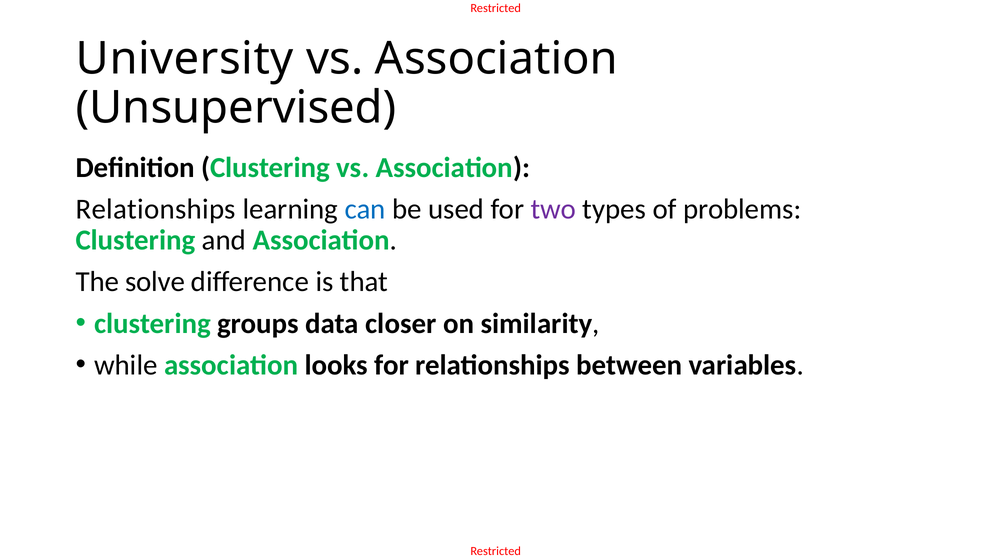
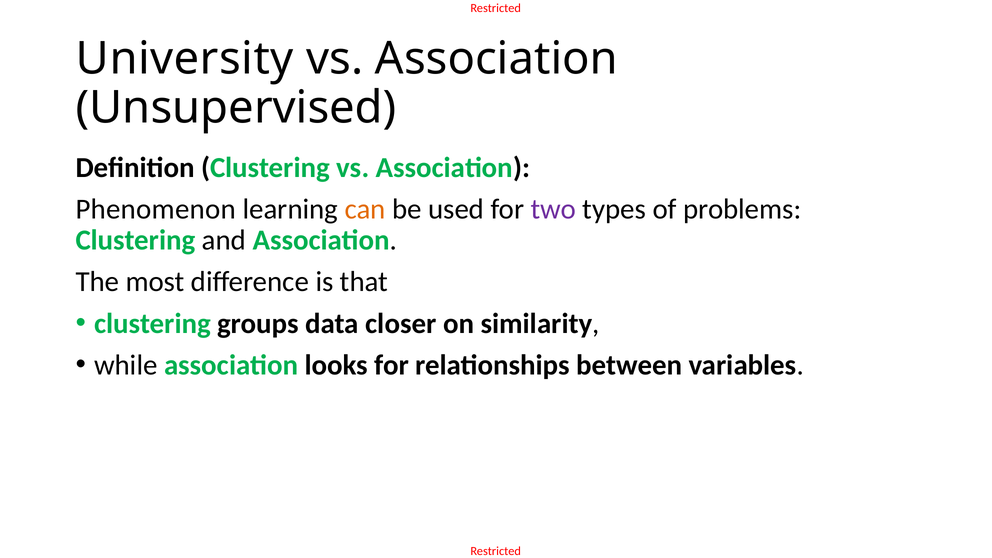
Relationships at (156, 209): Relationships -> Phenomenon
can colour: blue -> orange
solve: solve -> most
